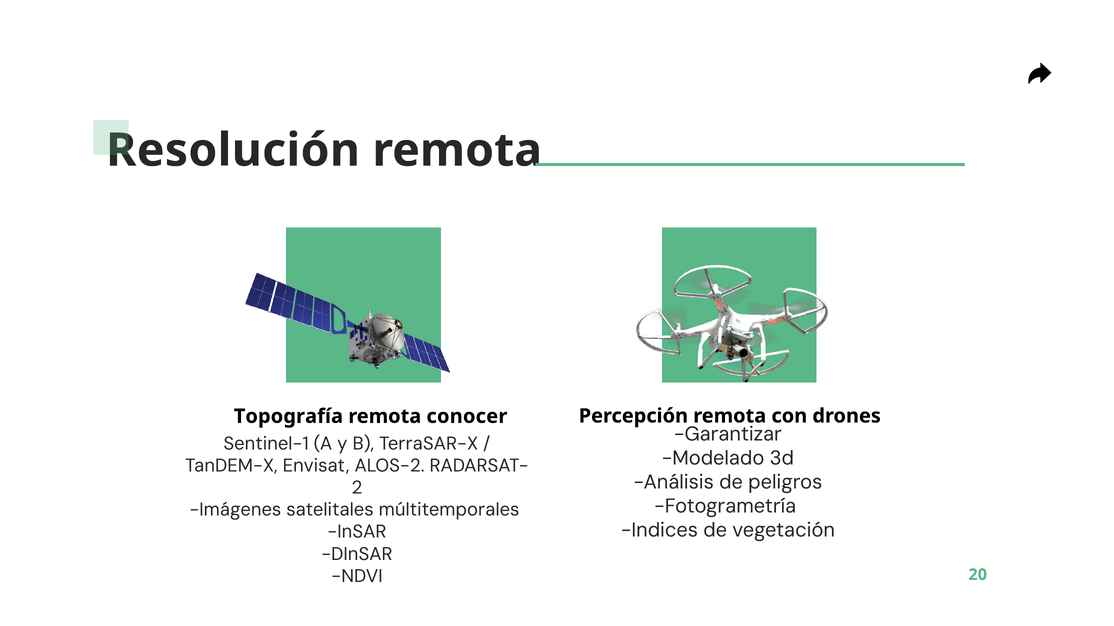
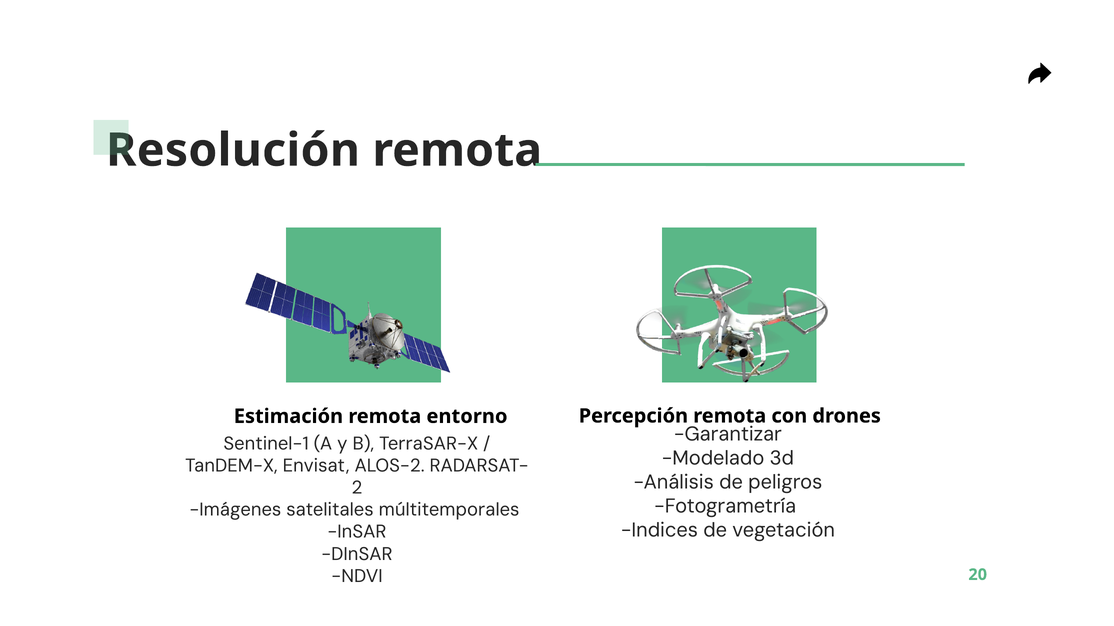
Topografía: Topografía -> Estimación
conocer: conocer -> entorno
